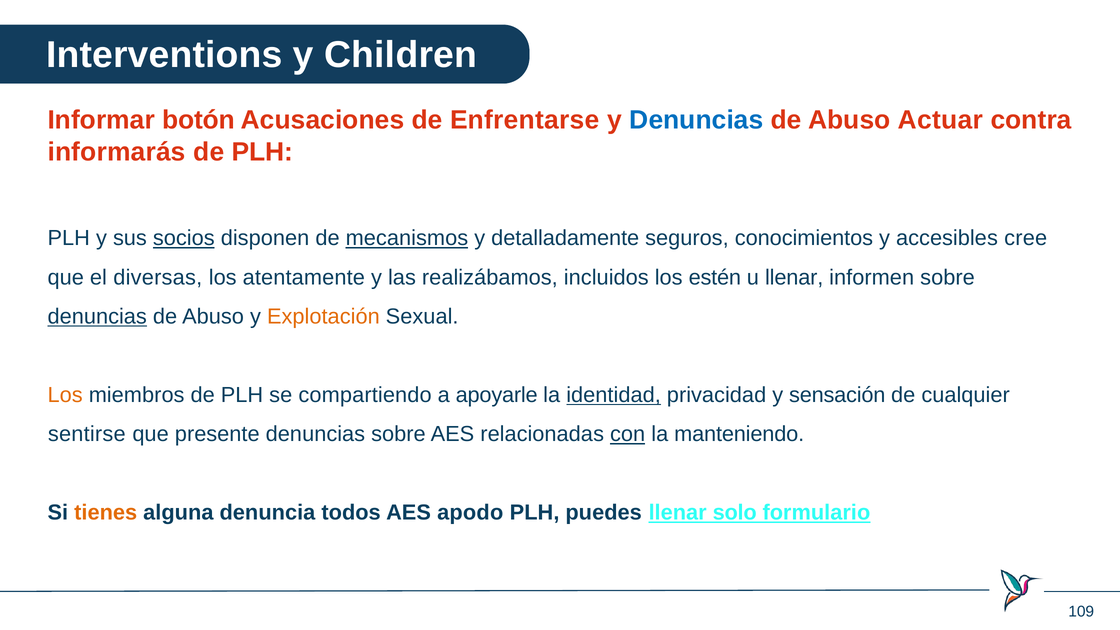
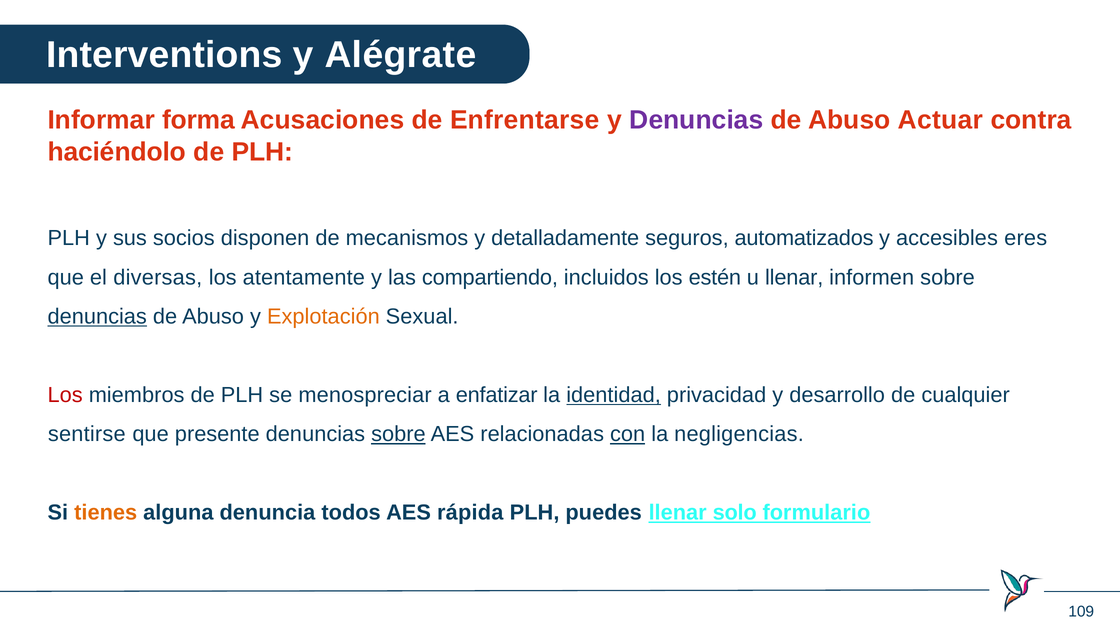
Children: Children -> Alégrate
botón: botón -> forma
Denuncias at (696, 120) colour: blue -> purple
informarás: informarás -> haciéndolo
socios underline: present -> none
mecanismos underline: present -> none
conocimientos: conocimientos -> automatizados
cree: cree -> eres
realizábamos: realizábamos -> compartiendo
Los at (65, 395) colour: orange -> red
compartiendo: compartiendo -> menospreciar
apoyarle: apoyarle -> enfatizar
sensación: sensación -> desarrollo
sobre at (398, 434) underline: none -> present
manteniendo: manteniendo -> negligencias
apodo: apodo -> rápida
